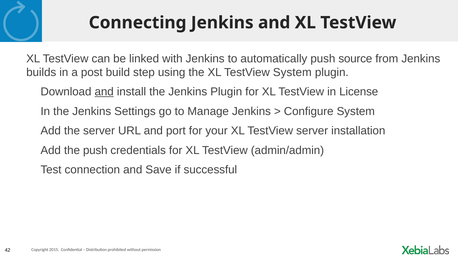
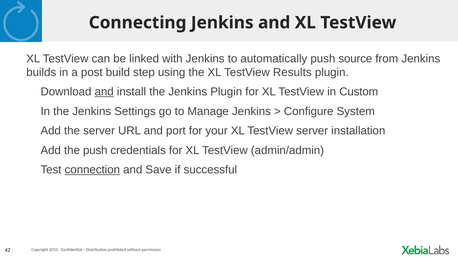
TestView System: System -> Results
License: License -> Custom
connection underline: none -> present
